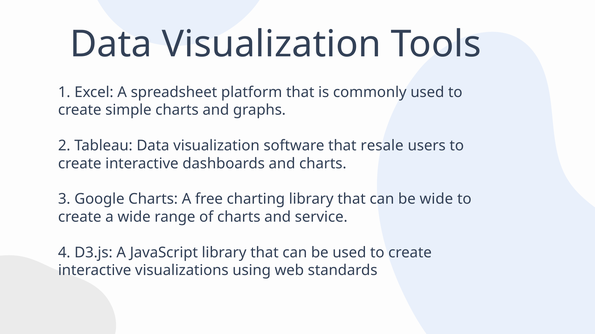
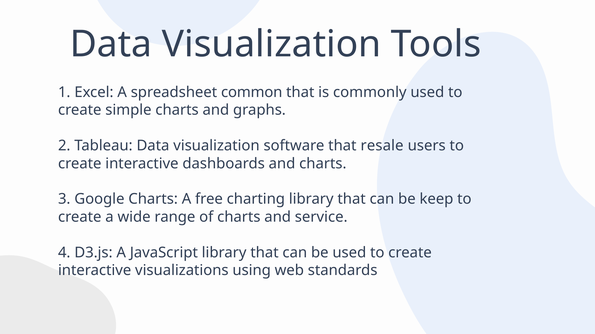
platform: platform -> common
be wide: wide -> keep
